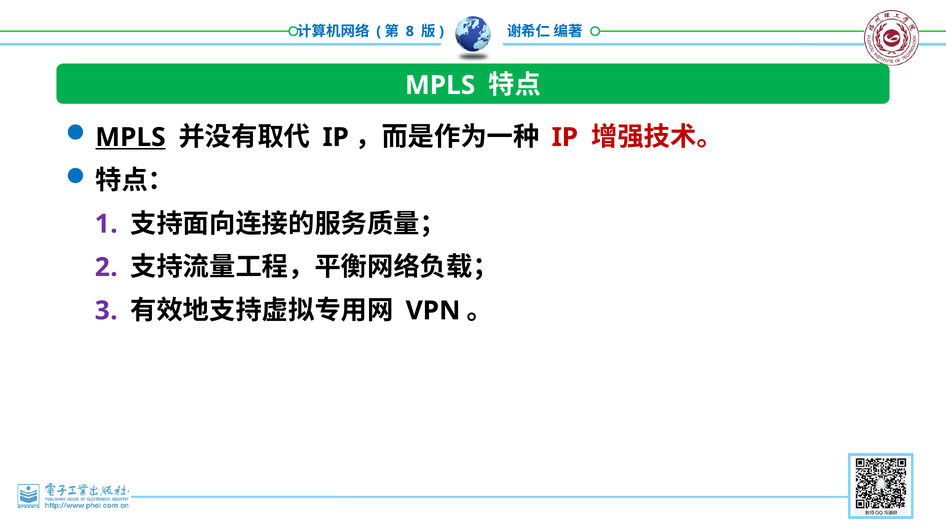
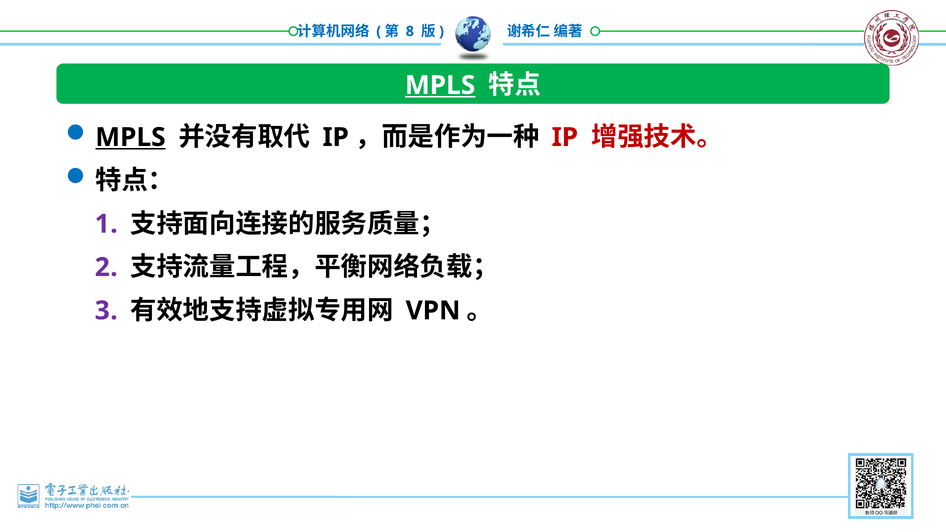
MPLS at (440, 85) underline: none -> present
